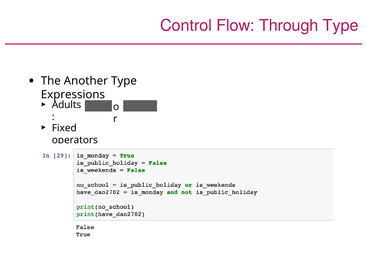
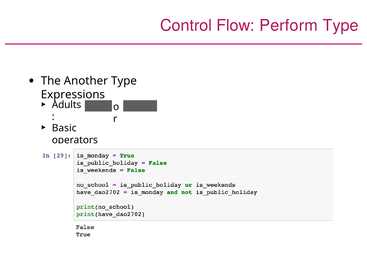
Through: Through -> Perform
Fixed: Fixed -> Basic
